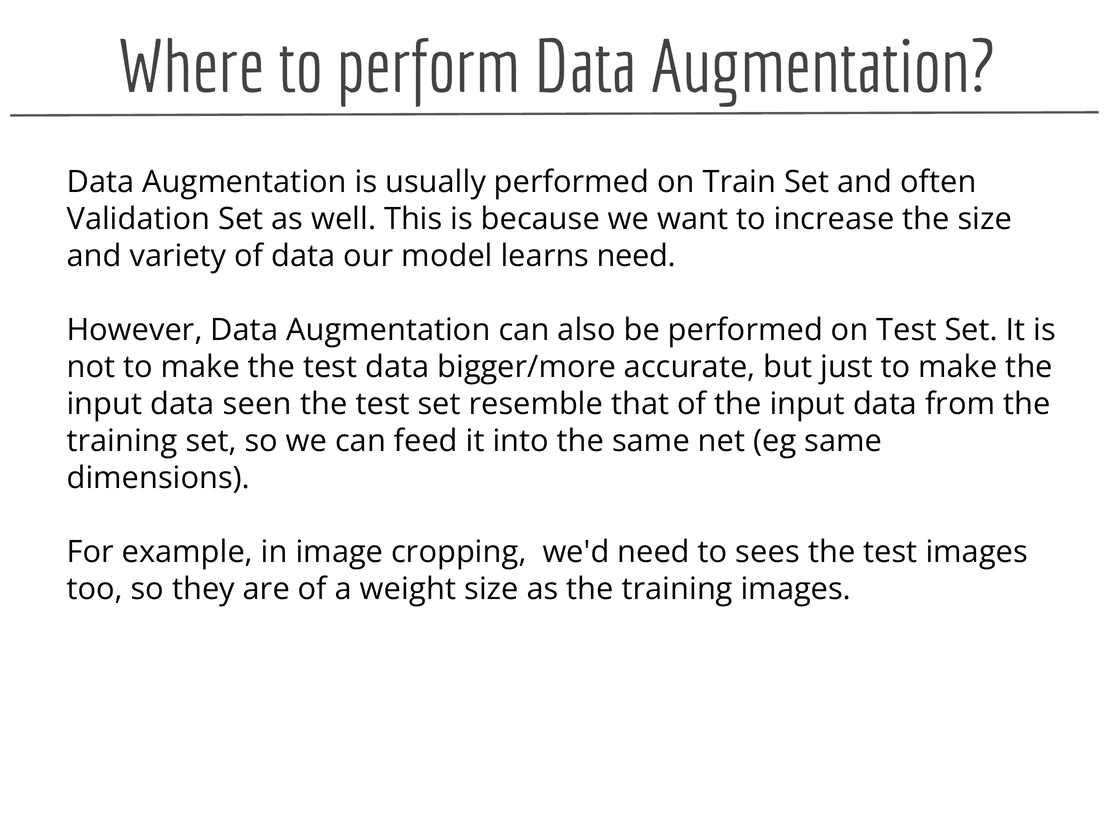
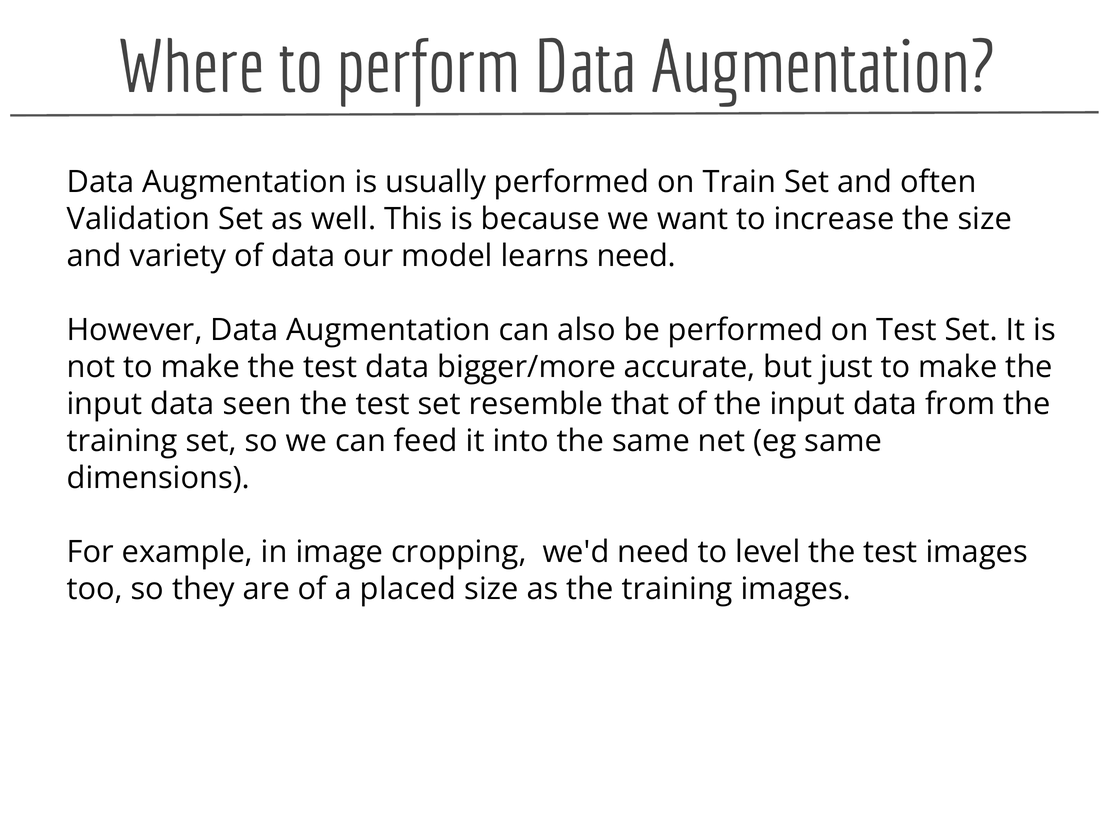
sees: sees -> level
weight: weight -> placed
